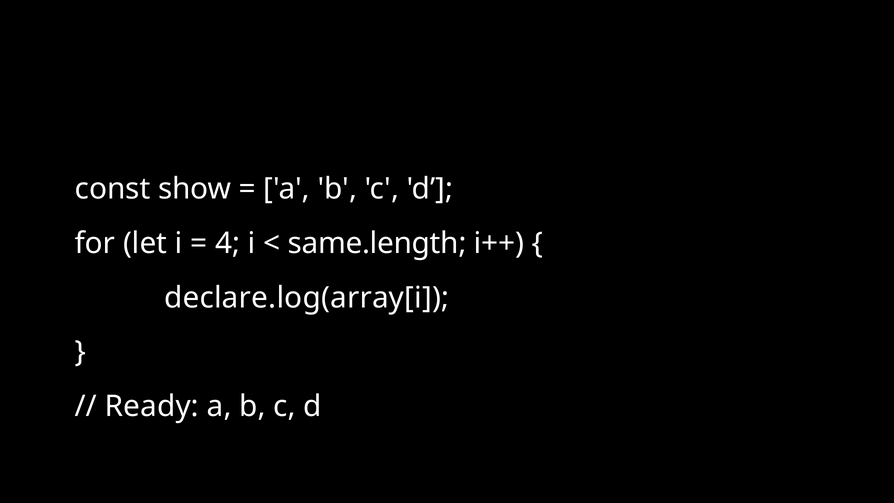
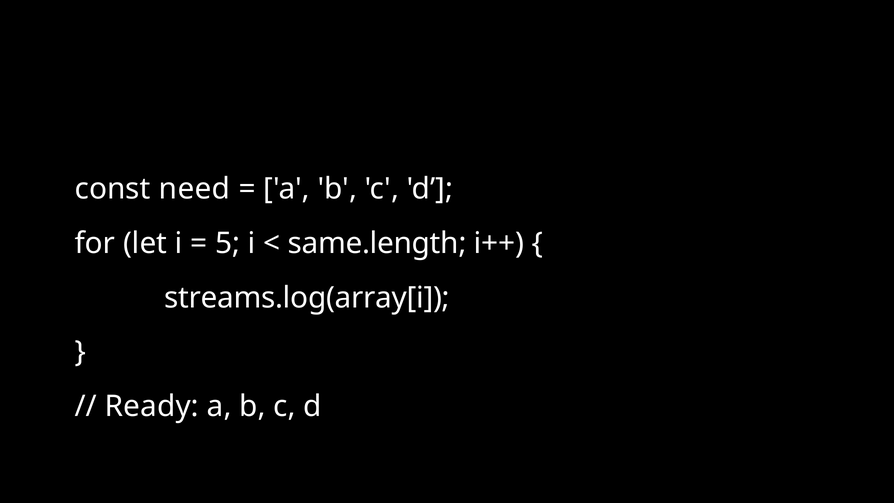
show: show -> need
4: 4 -> 5
declare.log(array[i: declare.log(array[i -> streams.log(array[i
